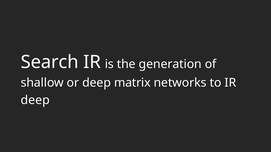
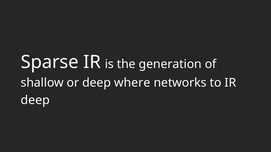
Search: Search -> Sparse
matrix: matrix -> where
